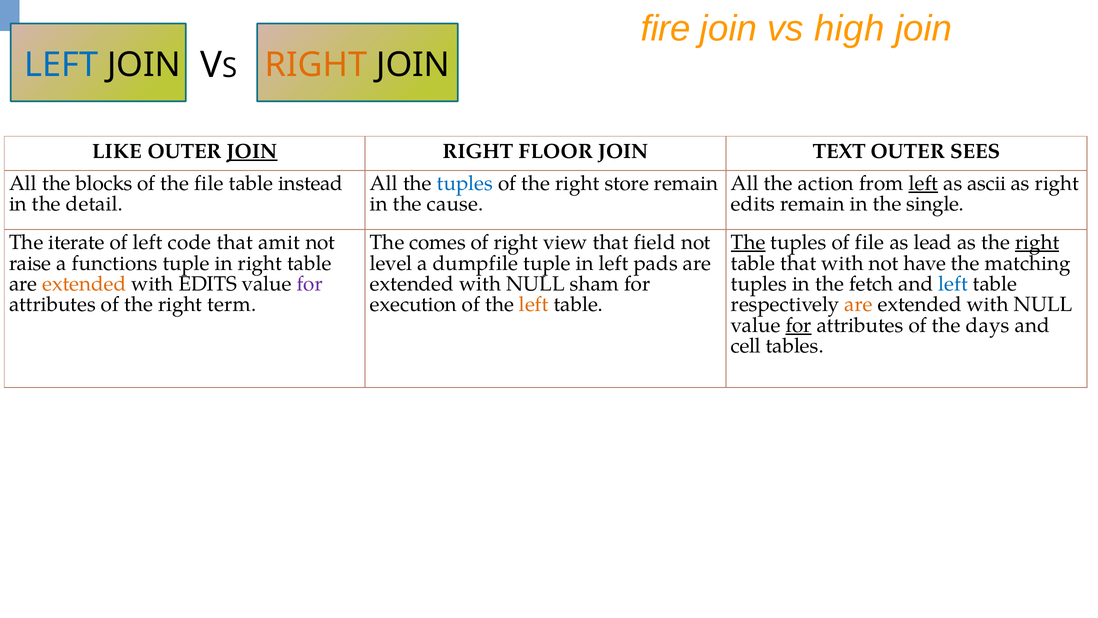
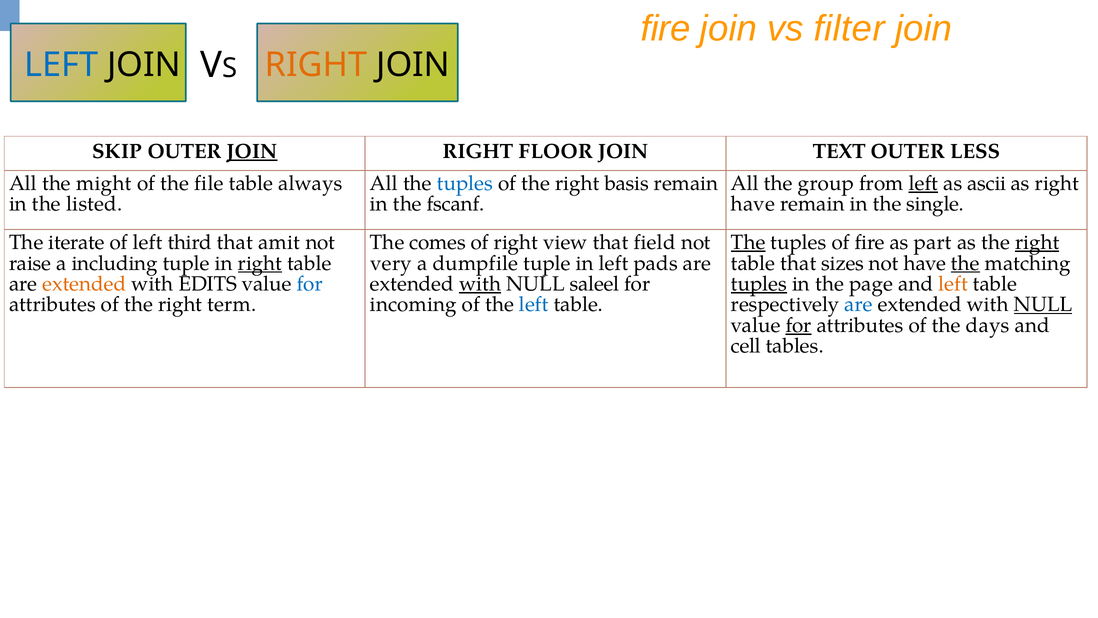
high: high -> filter
LIKE: LIKE -> SKIP
SEES: SEES -> LESS
blocks: blocks -> might
instead: instead -> always
store: store -> basis
action: action -> group
detail: detail -> listed
cause: cause -> fscanf
edits at (753, 204): edits -> have
code: code -> third
of file: file -> fire
lead: lead -> part
functions: functions -> including
right at (260, 263) underline: none -> present
level: level -> very
that with: with -> sizes
the at (965, 263) underline: none -> present
for at (310, 284) colour: purple -> blue
with at (480, 284) underline: none -> present
sham: sham -> saleel
tuples at (759, 284) underline: none -> present
fetch: fetch -> page
left at (953, 284) colour: blue -> orange
execution: execution -> incoming
left at (534, 304) colour: orange -> blue
are at (858, 304) colour: orange -> blue
NULL at (1043, 304) underline: none -> present
